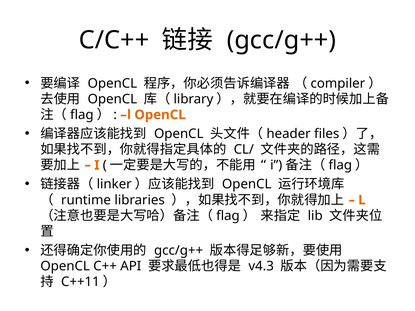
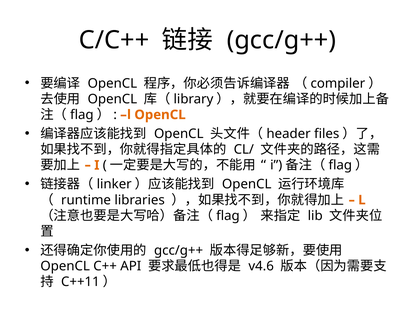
v4.3: v4.3 -> v4.6
